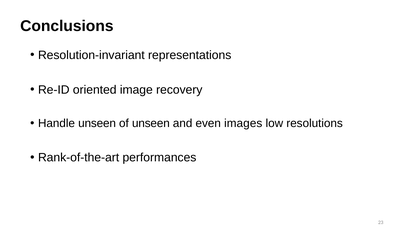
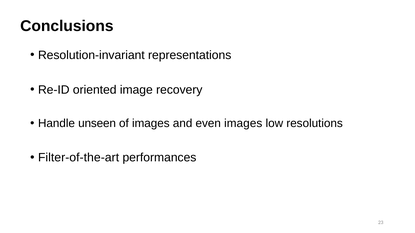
of unseen: unseen -> images
Rank-of-the-art: Rank-of-the-art -> Filter-of-the-art
